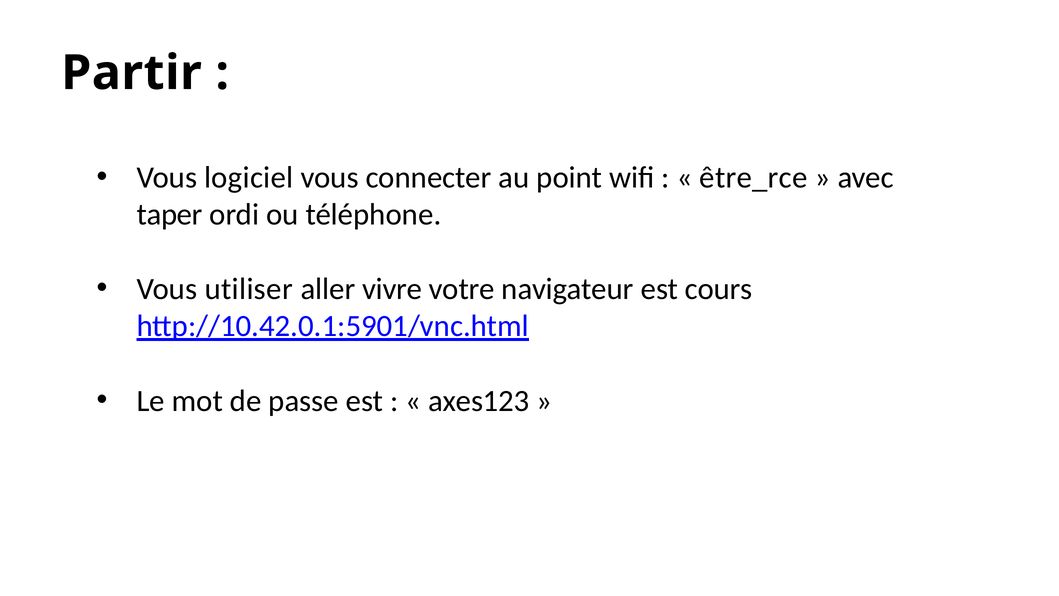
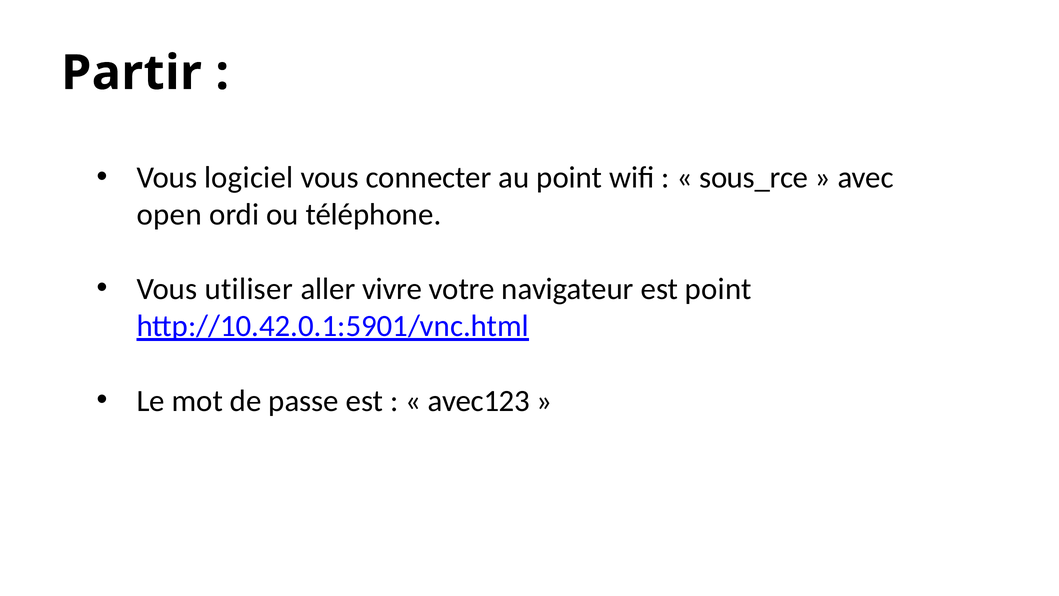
être_rce: être_rce -> sous_rce
taper: taper -> open
est cours: cours -> point
axes123: axes123 -> avec123
